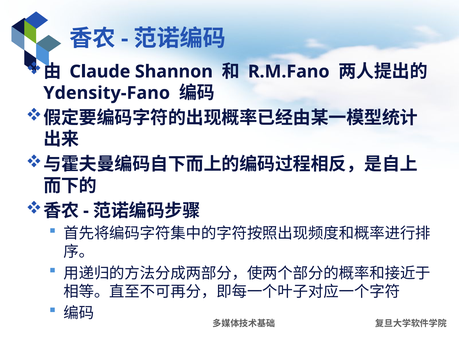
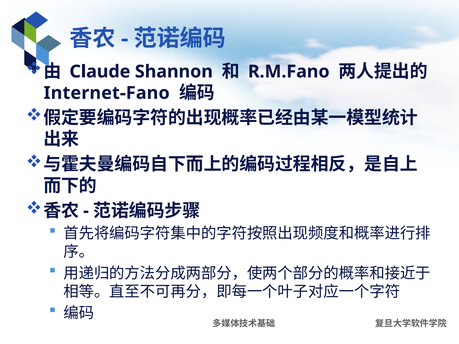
Ydensity-Fano: Ydensity-Fano -> Internet-Fano
